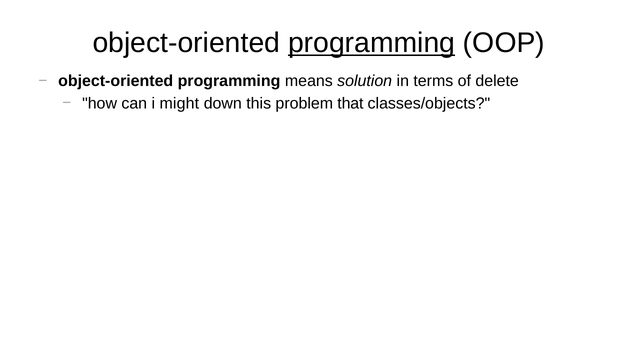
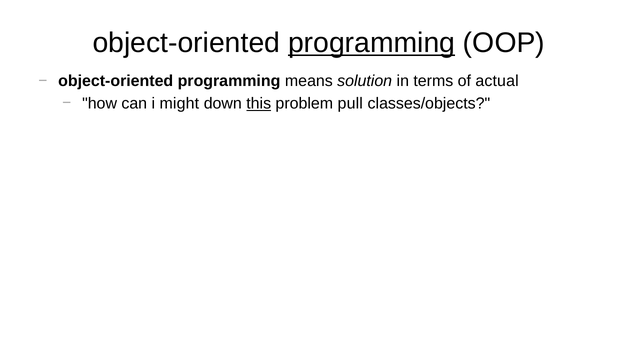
delete: delete -> actual
this underline: none -> present
that: that -> pull
